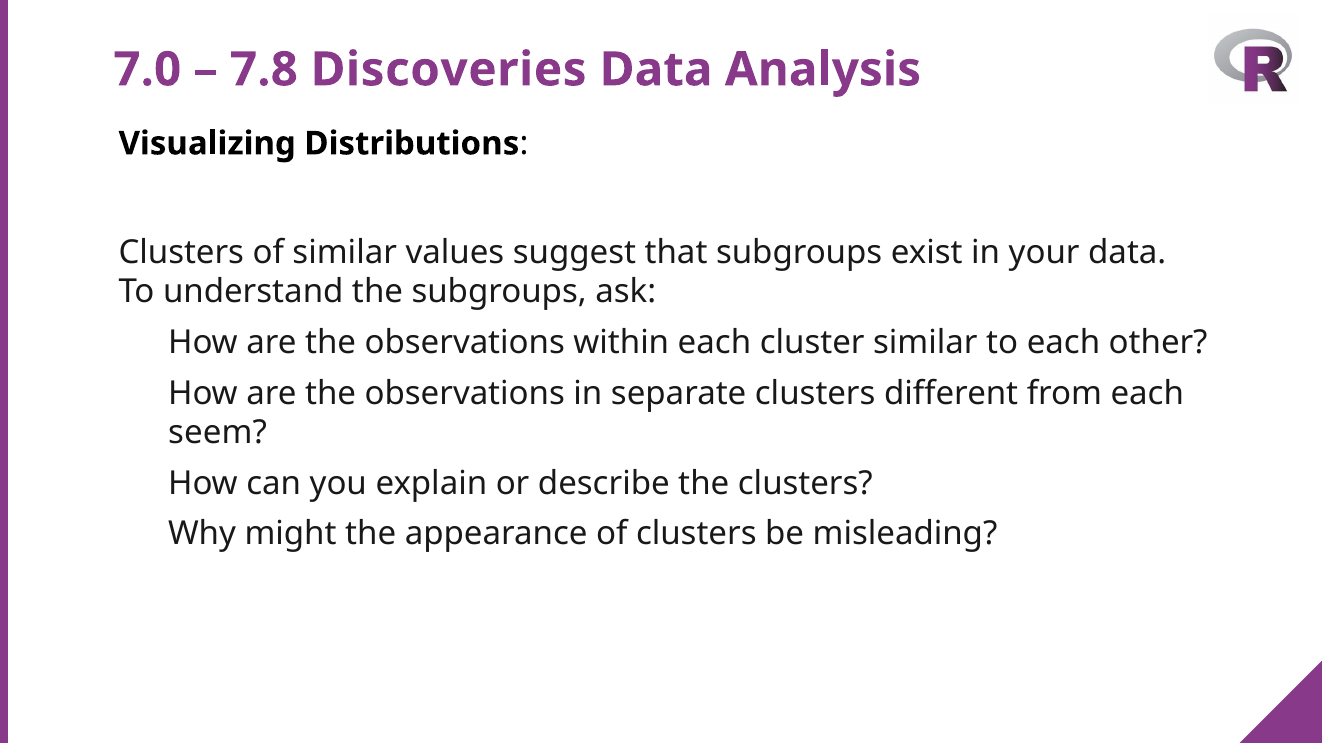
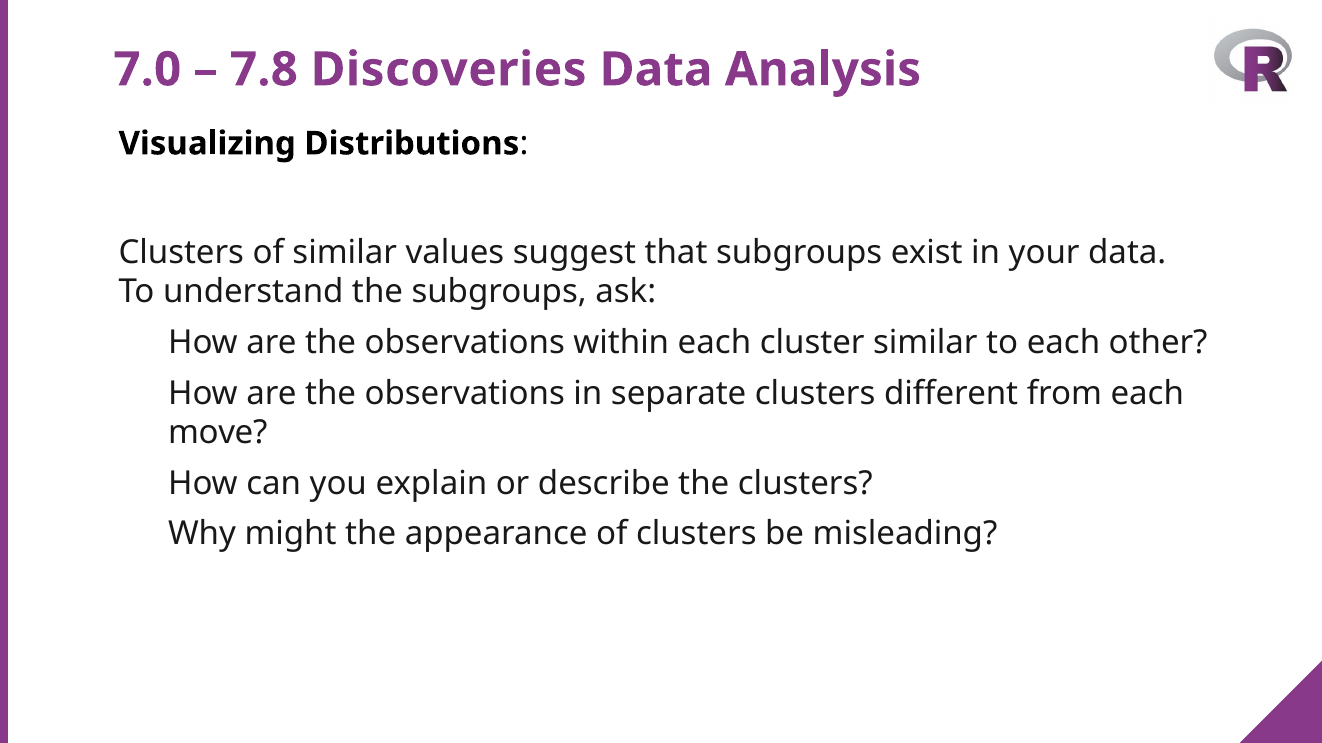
seem: seem -> move
